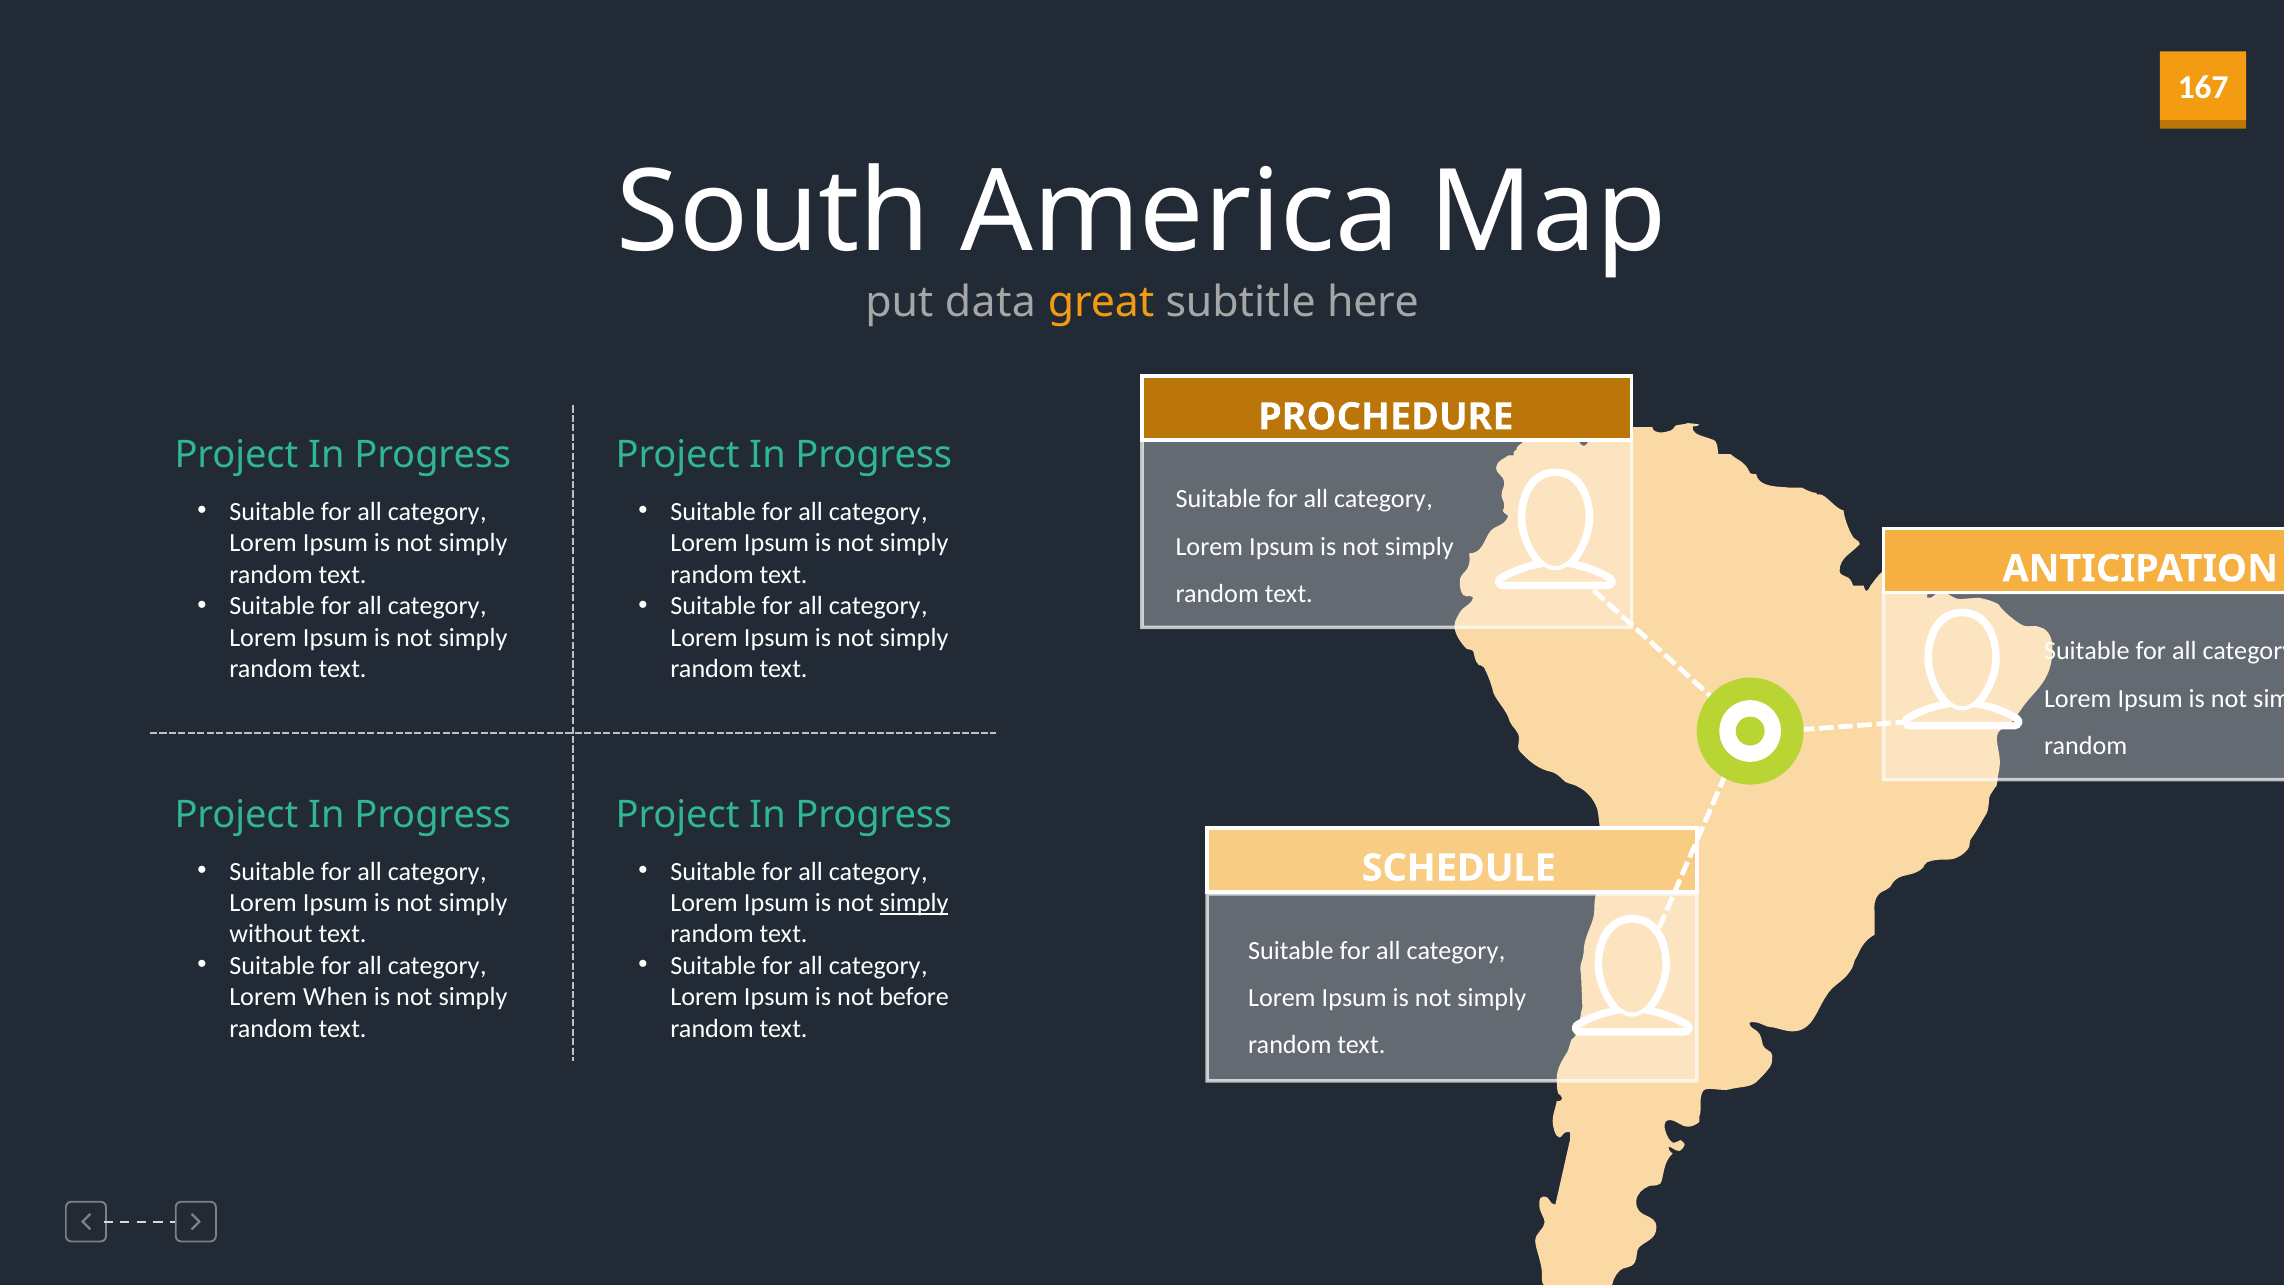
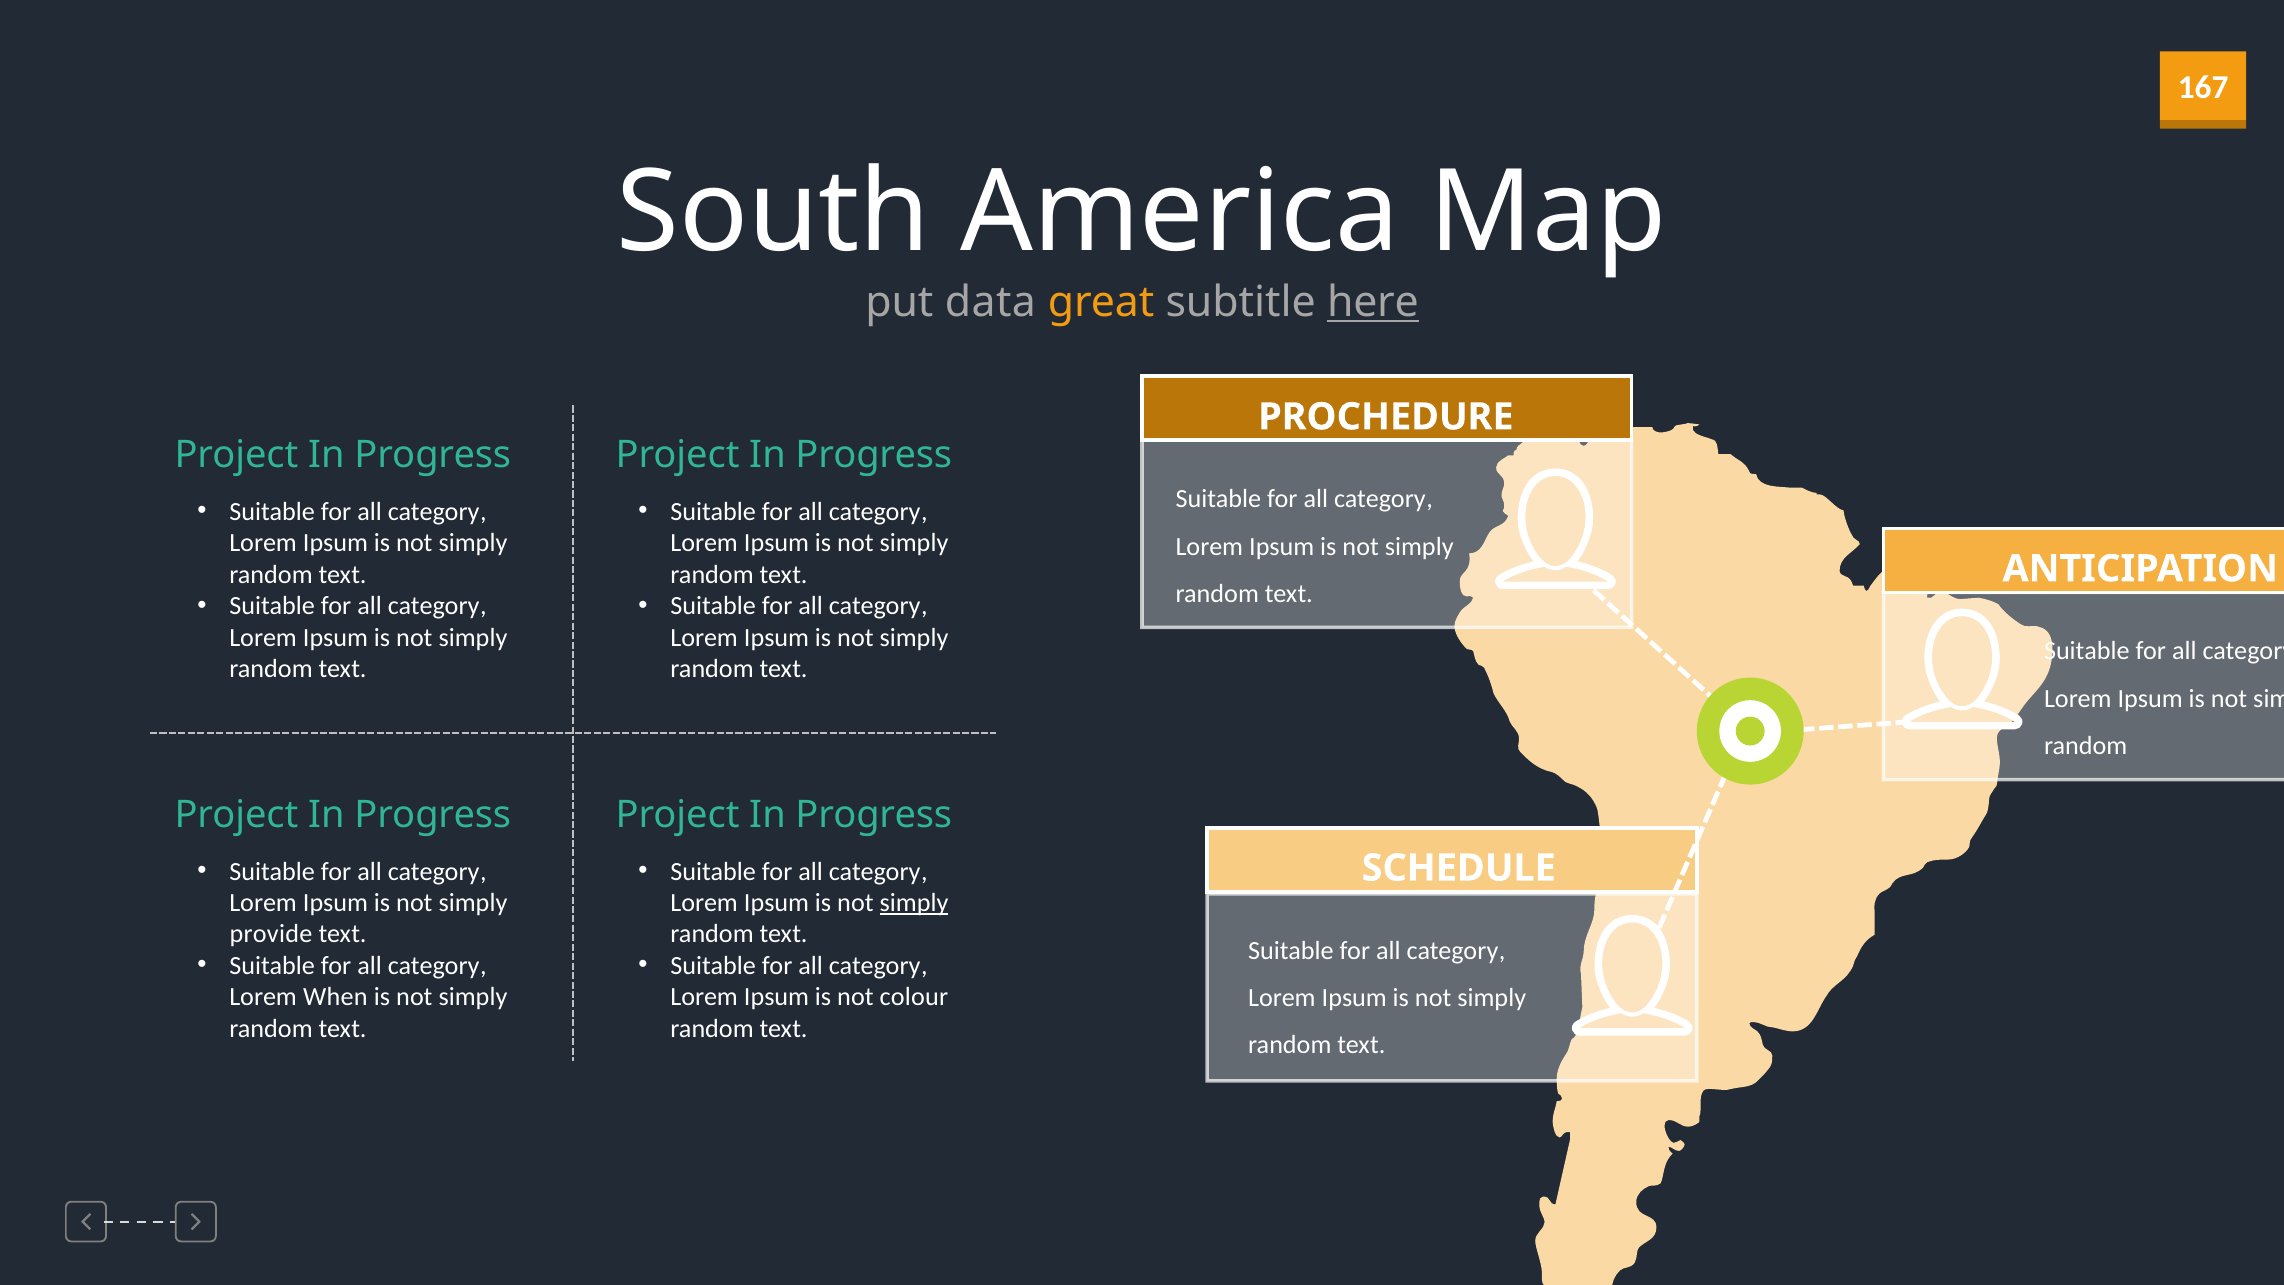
here underline: none -> present
without: without -> provide
before: before -> colour
